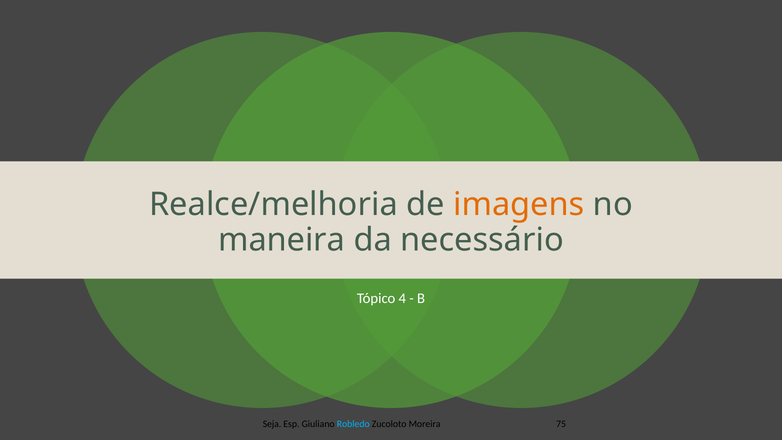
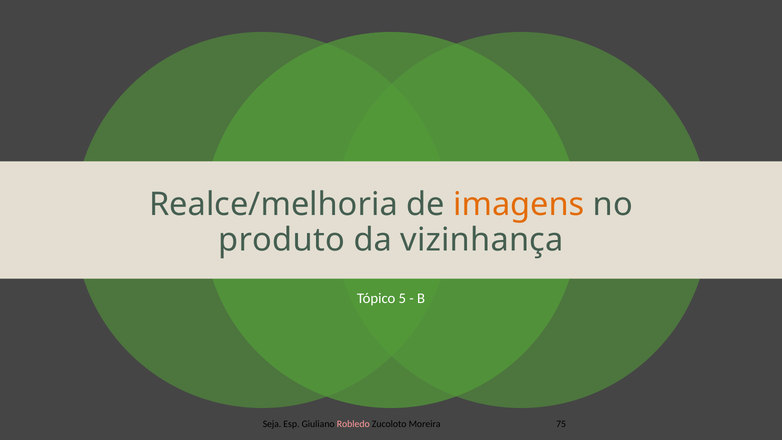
maneira: maneira -> produto
necessário: necessário -> vizinhança
4: 4 -> 5
Robledo colour: light blue -> pink
